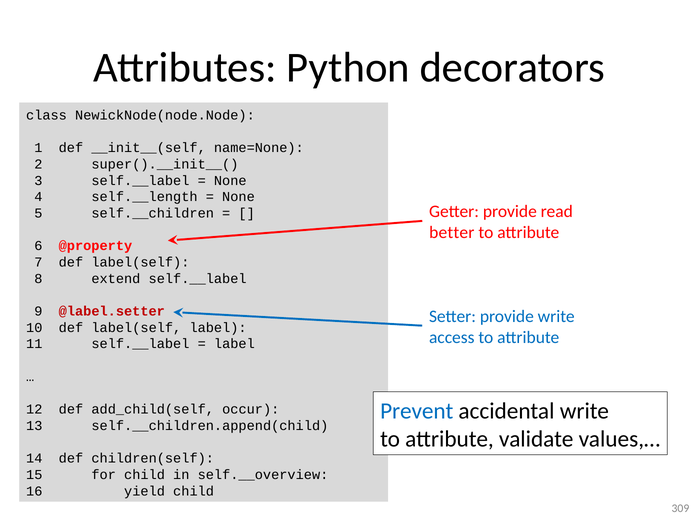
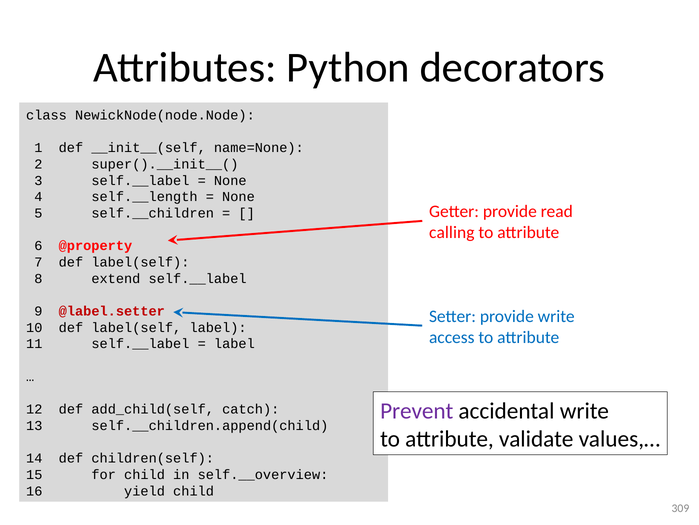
better: better -> calling
Prevent colour: blue -> purple
occur: occur -> catch
